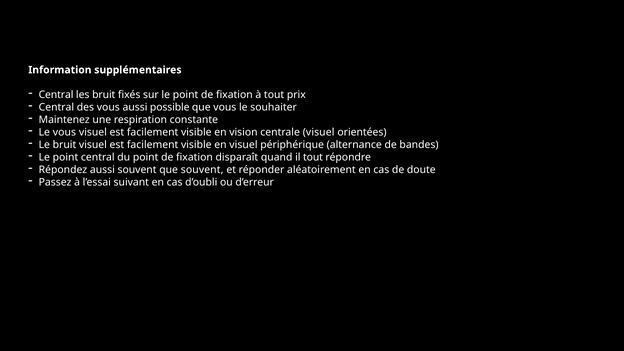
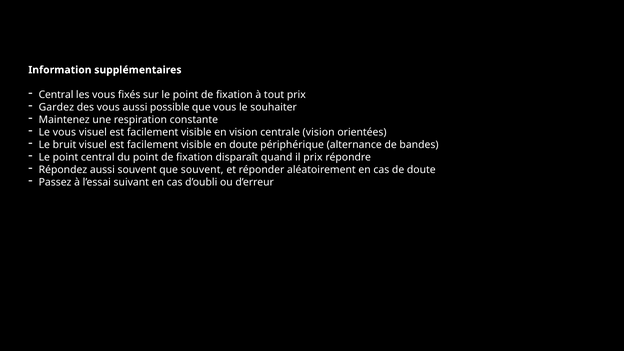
les bruit: bruit -> vous
Central at (56, 107): Central -> Gardez
centrale visuel: visuel -> vision
en visuel: visuel -> doute
il tout: tout -> prix
